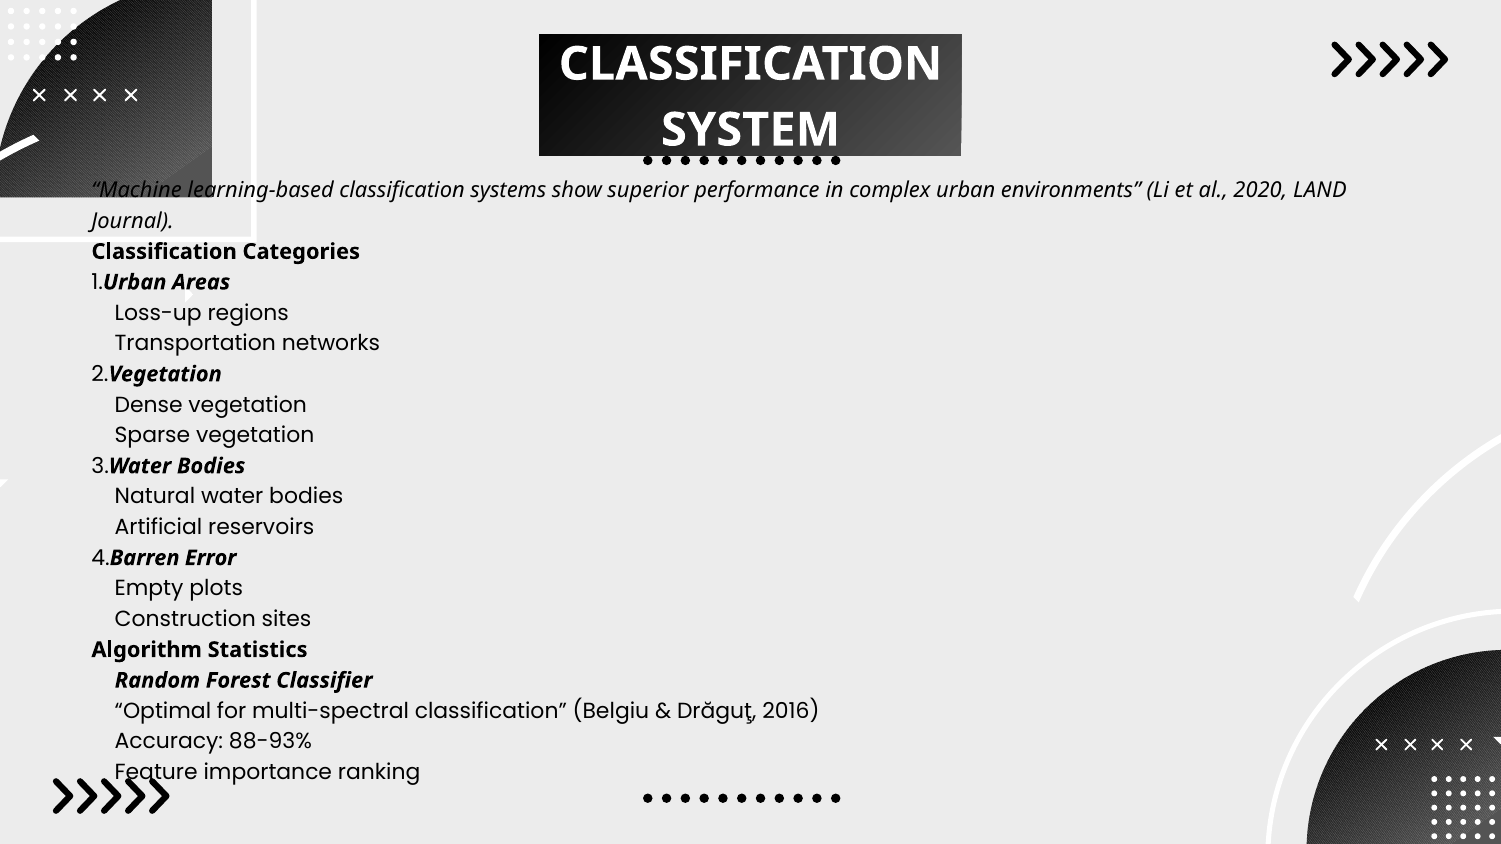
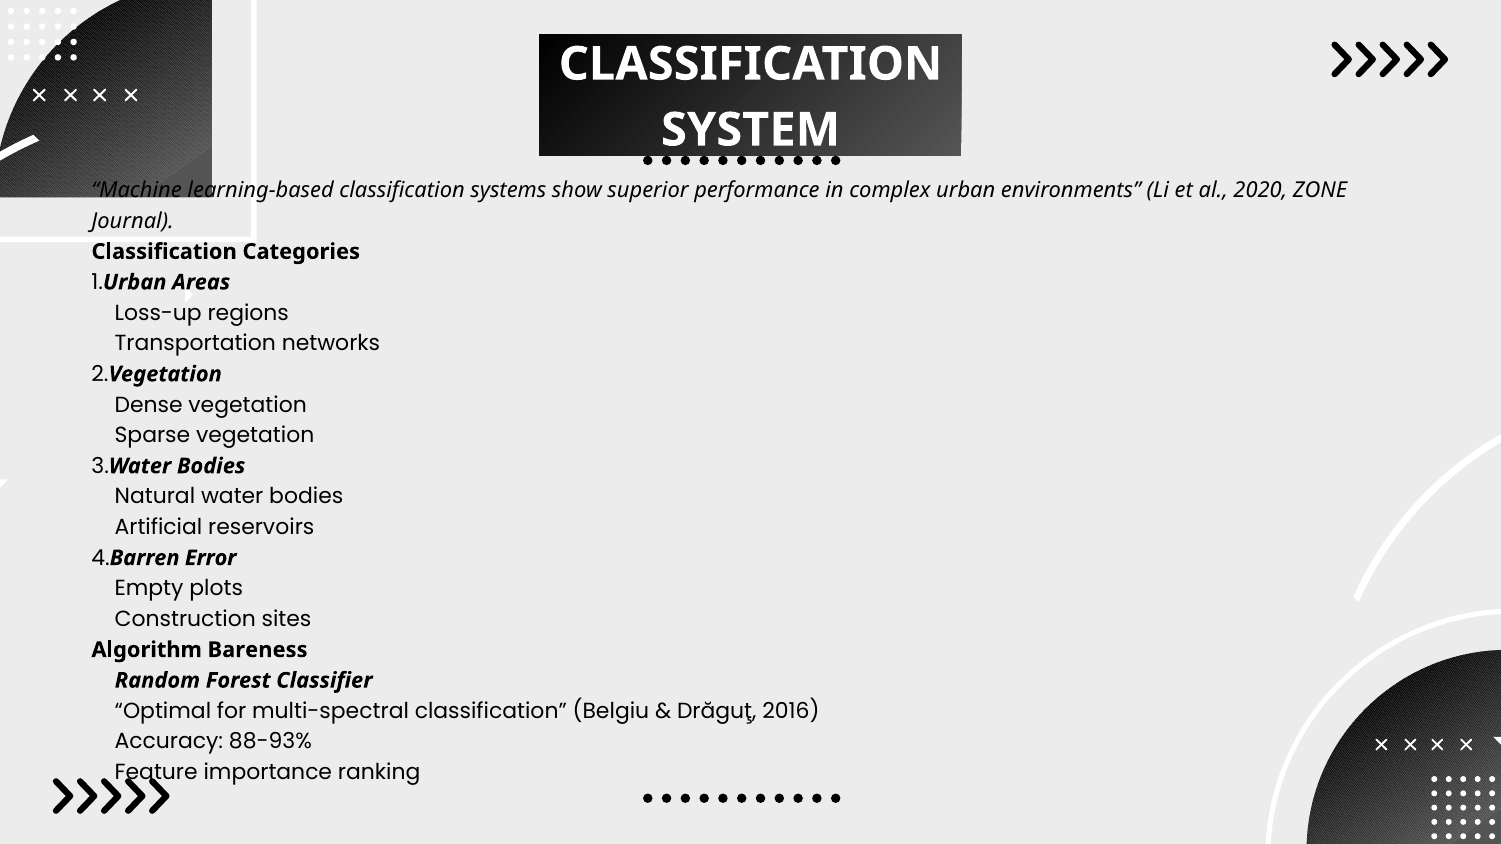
LAND: LAND -> ZONE
Statistics: Statistics -> Bareness
